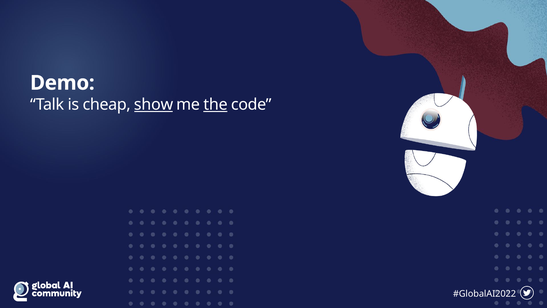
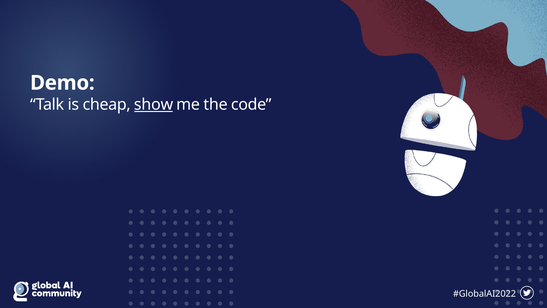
the underline: present -> none
